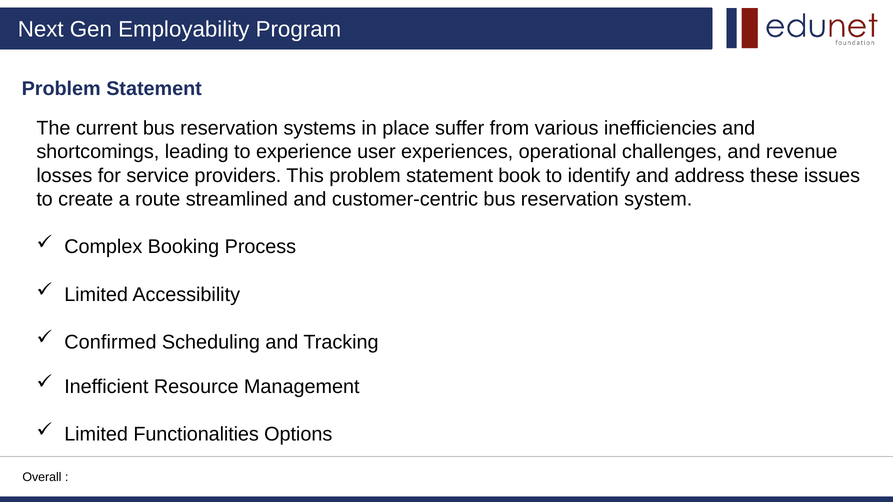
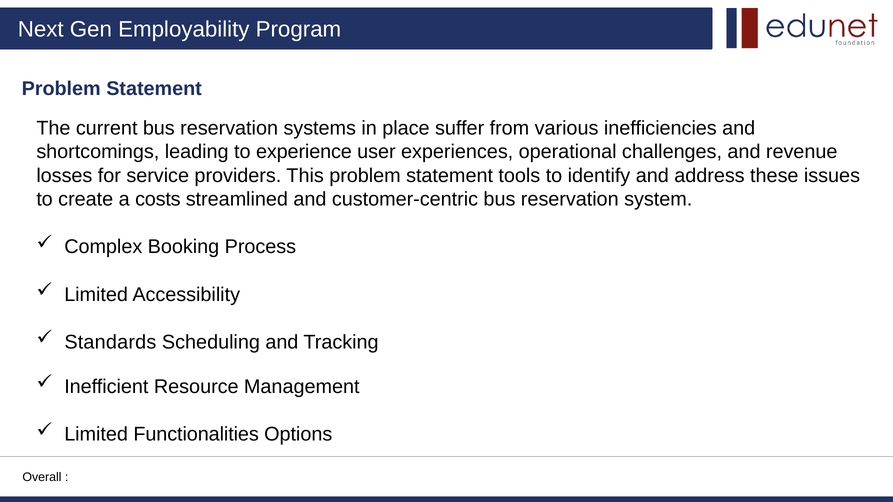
book: book -> tools
route: route -> costs
Confirmed: Confirmed -> Standards
